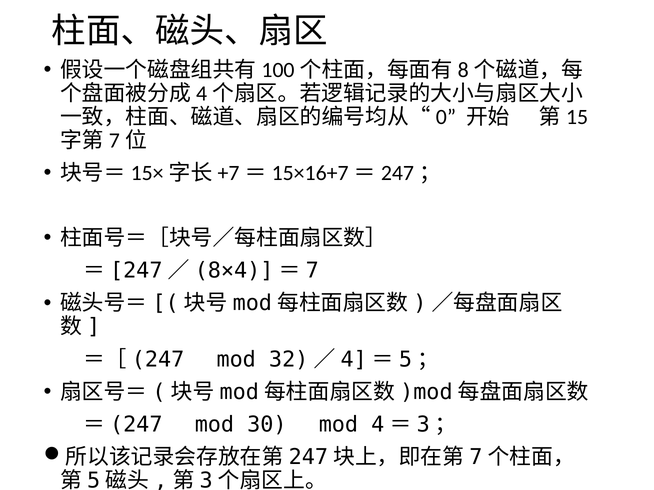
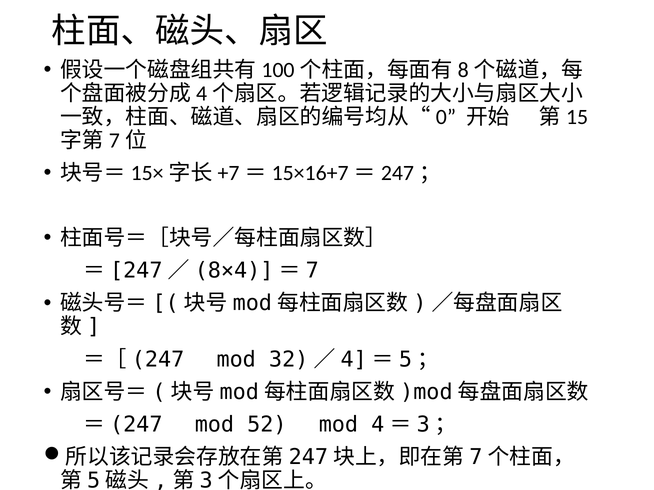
30: 30 -> 52
